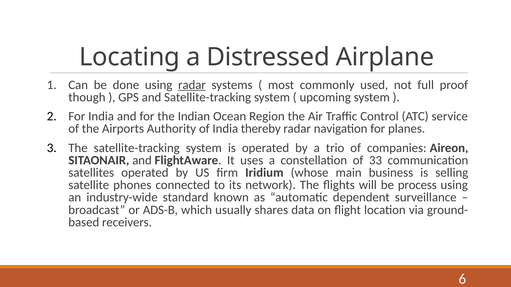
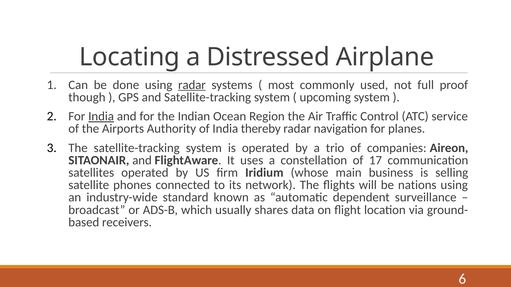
India at (101, 117) underline: none -> present
33: 33 -> 17
process: process -> nations
